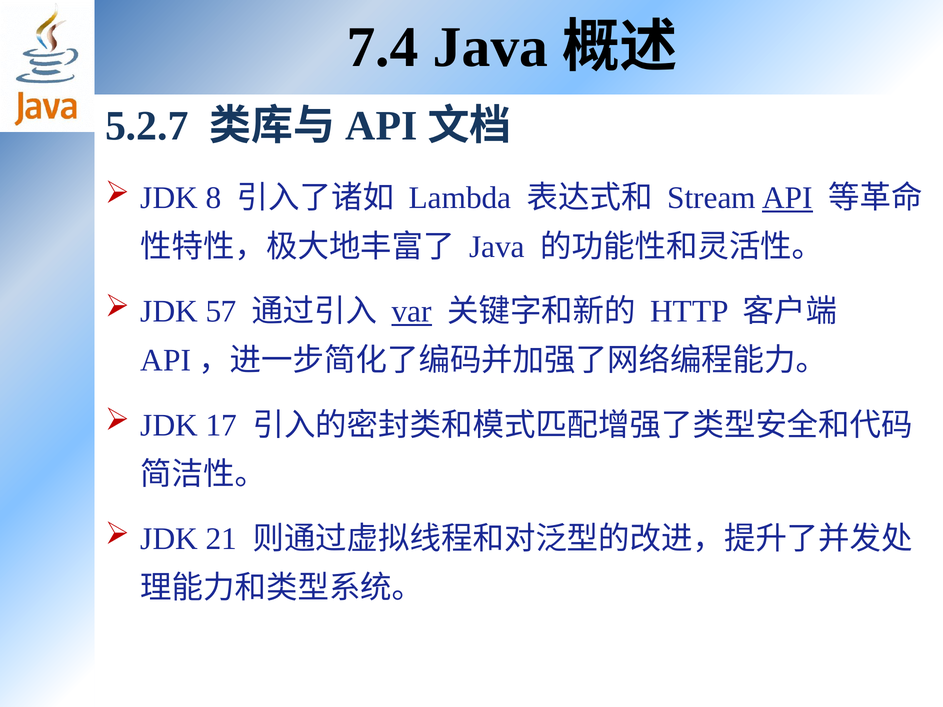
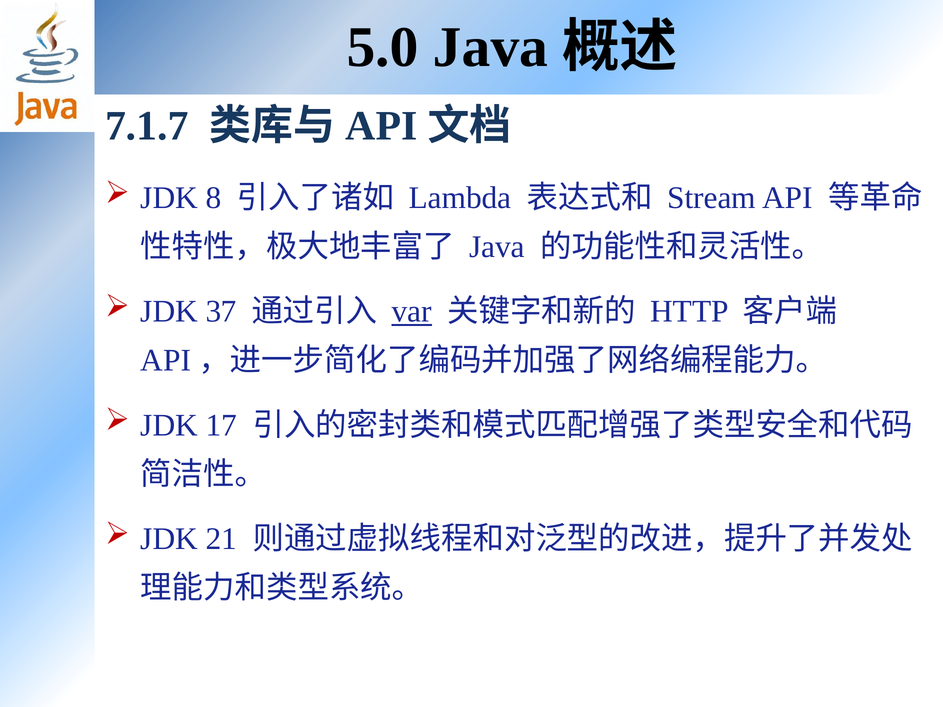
7.4: 7.4 -> 5.0
5.2.7: 5.2.7 -> 7.1.7
API at (787, 198) underline: present -> none
57: 57 -> 37
